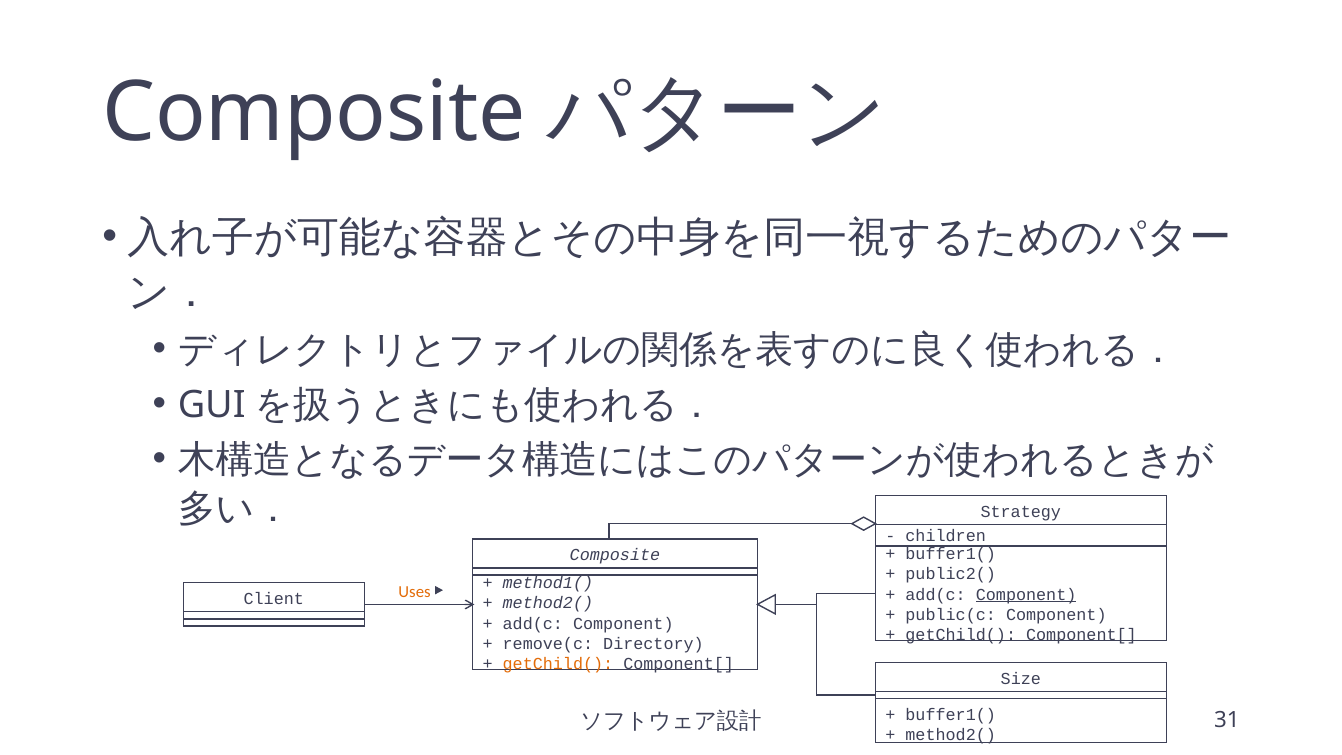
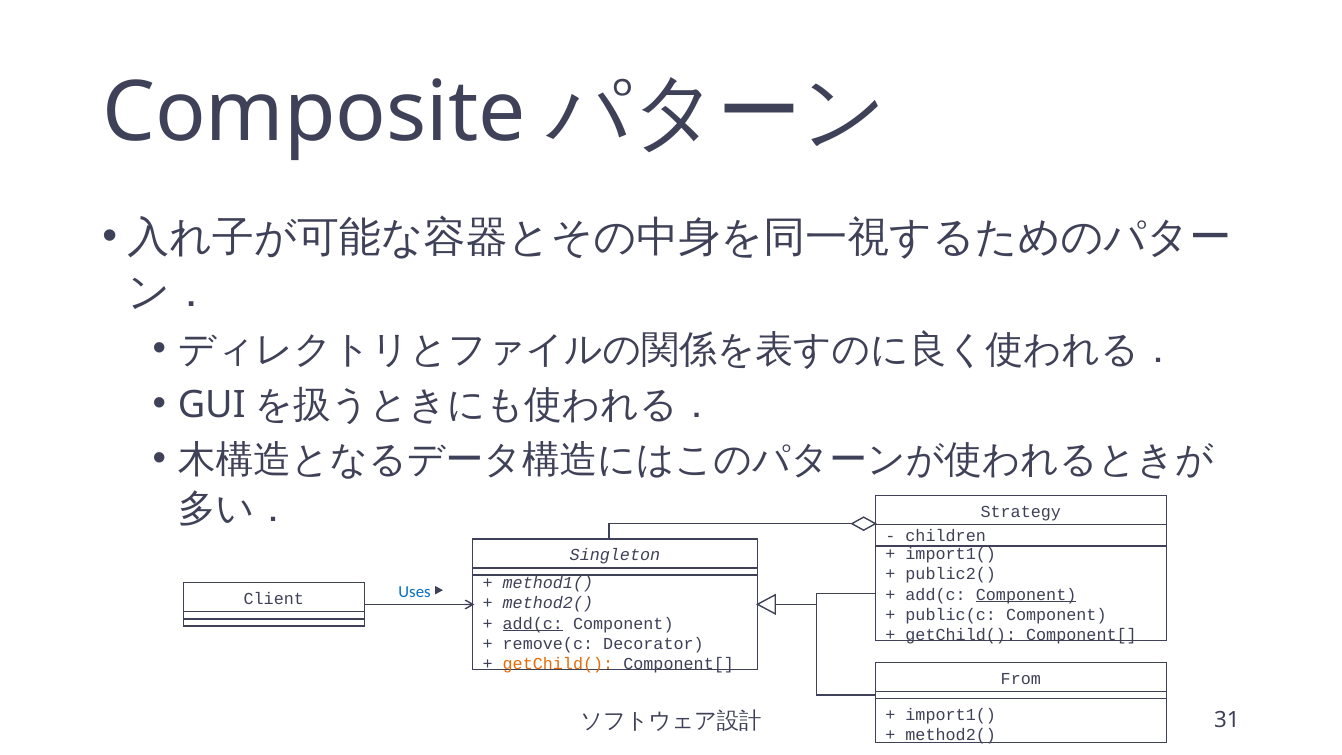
buffer1( at (951, 554): buffer1( -> import1(
Composite at (615, 555): Composite -> Singleton
Uses colour: orange -> blue
add(c at (533, 623) underline: none -> present
Directory: Directory -> Decorator
Size: Size -> From
buffer1( at (951, 715): buffer1( -> import1(
